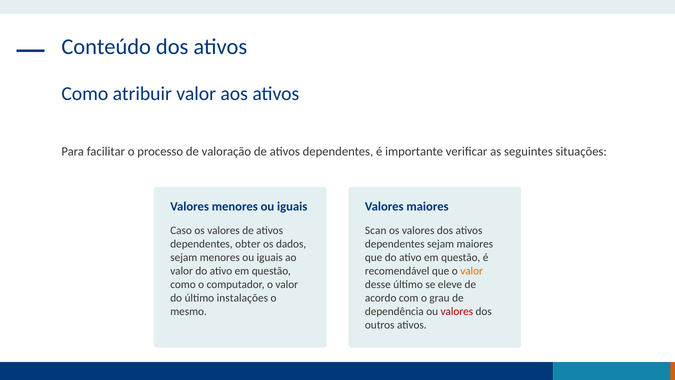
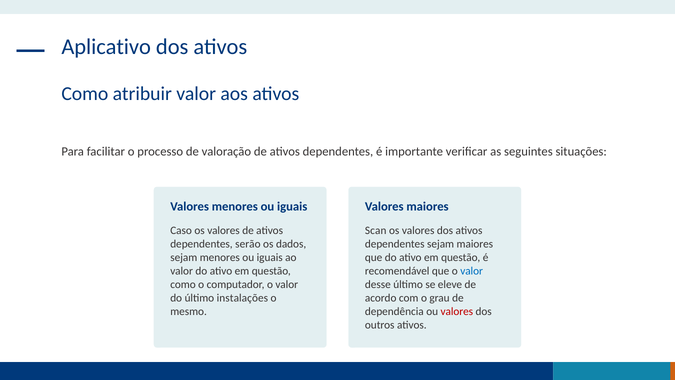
Conteúdo: Conteúdo -> Aplicativo
obter: obter -> serão
valor at (472, 271) colour: orange -> blue
